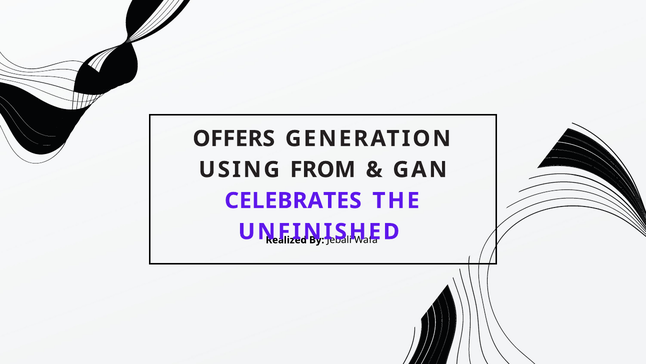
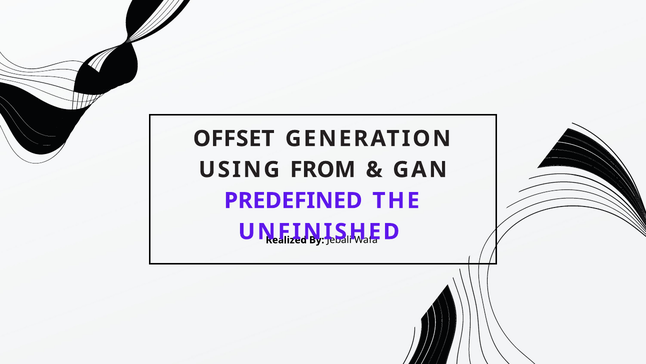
OFFERS: OFFERS -> OFFSET
CELEBRATES: CELEBRATES -> PREDEFINED
